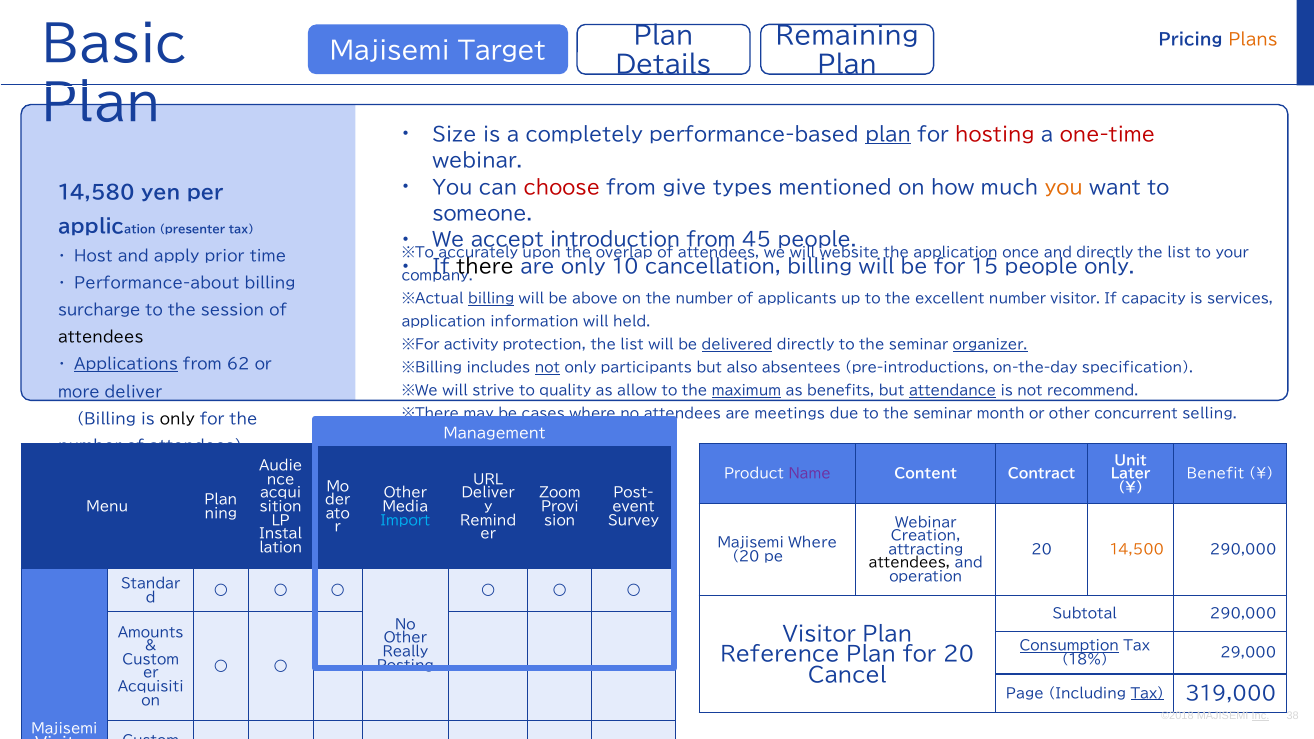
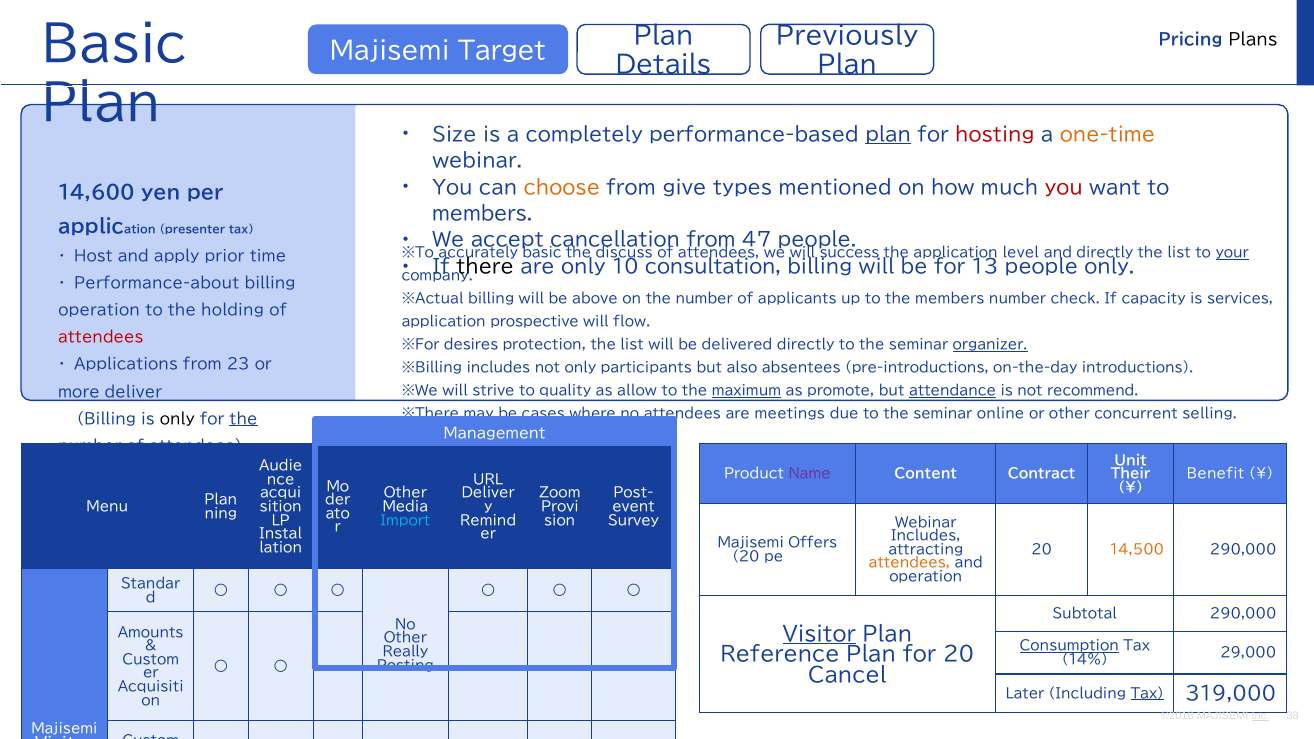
Remaining: Remaining -> Previously
Plans colour: orange -> black
one-time colour: red -> orange
choose colour: red -> orange
you at (1064, 188) colour: orange -> red
14,580: 14,580 -> 14,600
someone at (482, 214): someone -> members
introduction: introduction -> cancellation
45: 45 -> 47
accurately upon: upon -> basic
overlap: overlap -> discuss
website: website -> success
once: once -> level
your underline: none -> present
cancellation: cancellation -> consultation
15: 15 -> 13
billing at (491, 299) underline: present -> none
the excellent: excellent -> members
number visitor: visitor -> check
surcharge at (99, 311): surcharge -> operation
session: session -> holding
information: information -> prospective
held: held -> flow
attendees at (101, 338) colour: black -> red
activity: activity -> desires
delivered underline: present -> none
Applications underline: present -> none
62: 62 -> 23
not at (547, 368) underline: present -> none
specification: specification -> introductions
benefits: benefits -> promote
month: month -> online
the at (243, 419) underline: none -> present
Later: Later -> Their
Creation at (926, 536): Creation -> Includes
Majisemi Where: Where -> Offers
attendees at (909, 564) colour: black -> orange
Visitor at (819, 634) underline: none -> present
18%: 18% -> 14%
Page: Page -> Later
